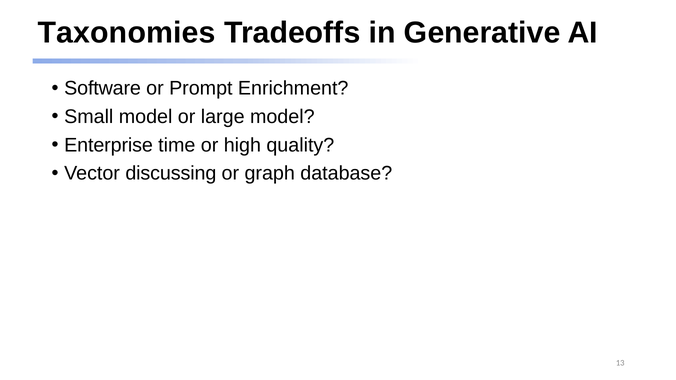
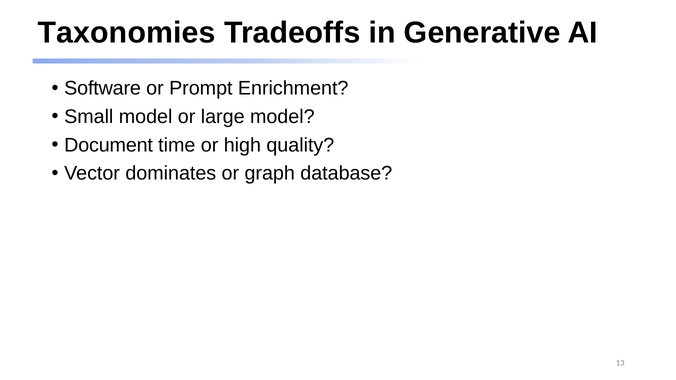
Enterprise: Enterprise -> Document
discussing: discussing -> dominates
